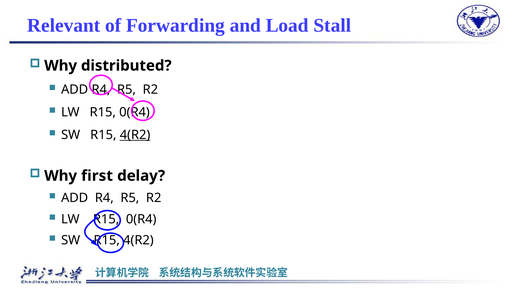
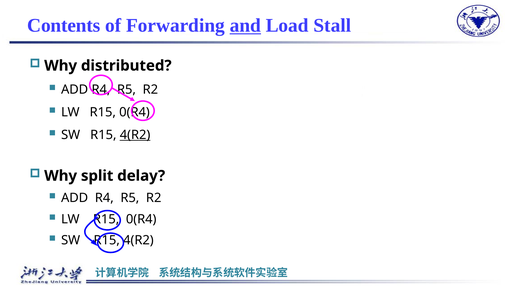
Relevant: Relevant -> Contents
and underline: none -> present
first: first -> split
